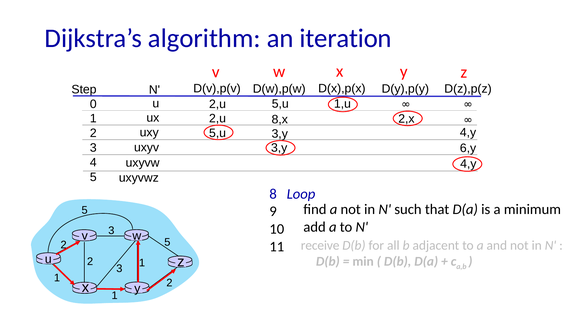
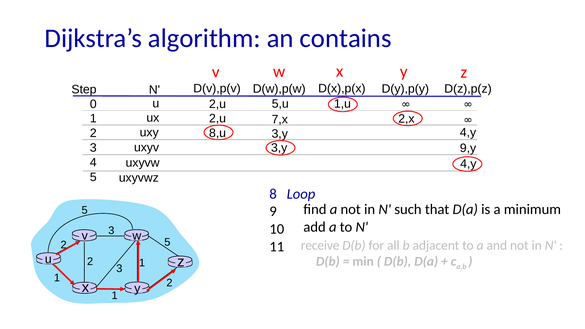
iteration: iteration -> contains
8,x: 8,x -> 7,x
5,u at (218, 133): 5,u -> 8,u
6,y: 6,y -> 9,y
